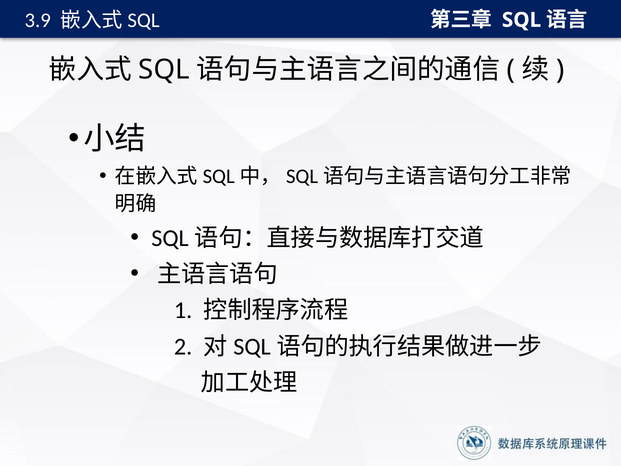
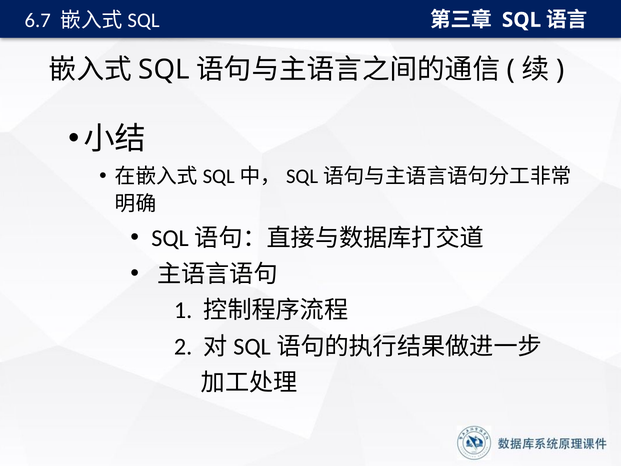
3.9: 3.9 -> 6.7
